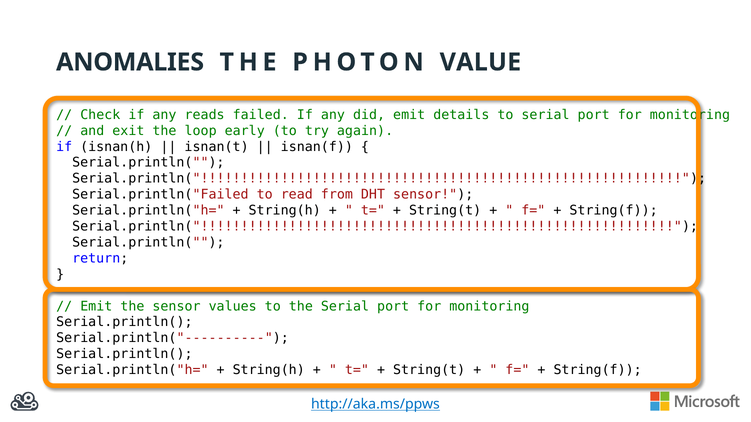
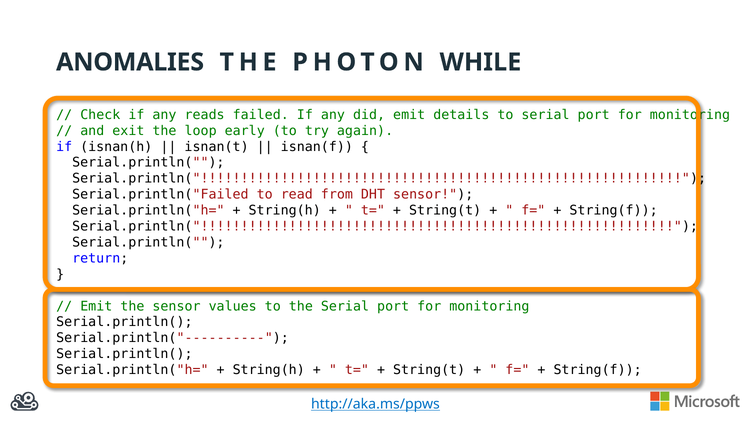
VALUE: VALUE -> WHILE
